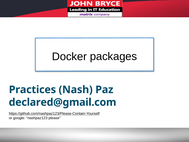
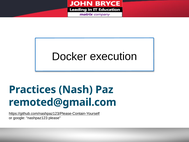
packages: packages -> execution
declared@gmail.com: declared@gmail.com -> remoted@gmail.com
